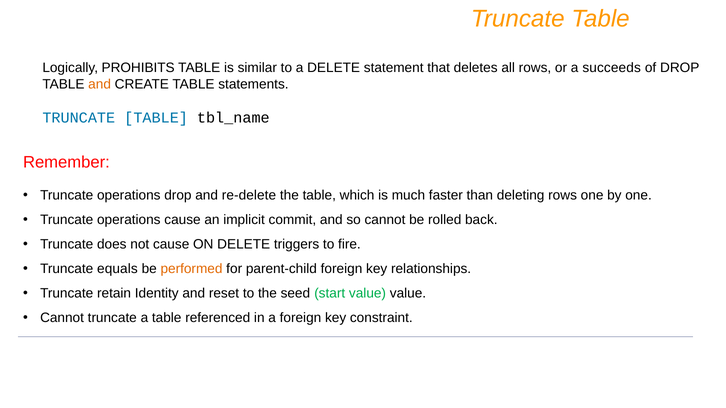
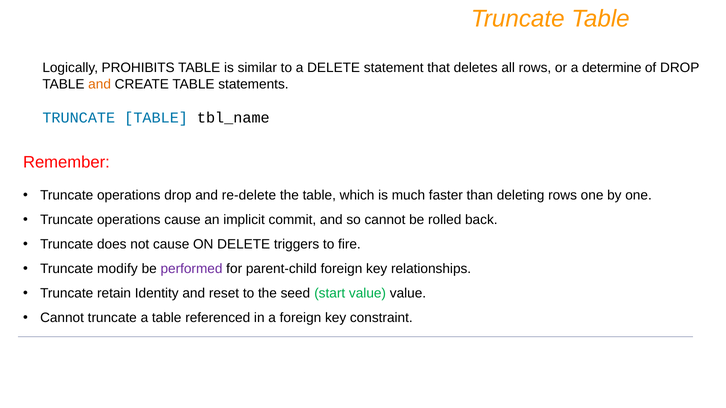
succeeds: succeeds -> determine
equals: equals -> modify
performed colour: orange -> purple
